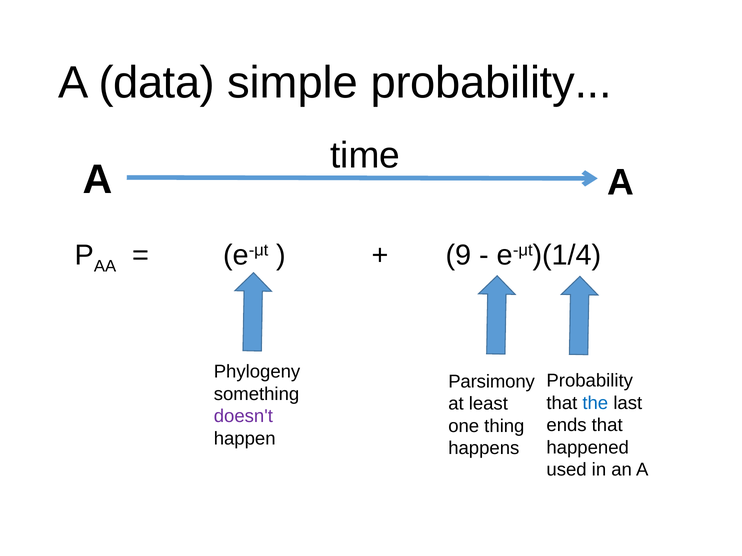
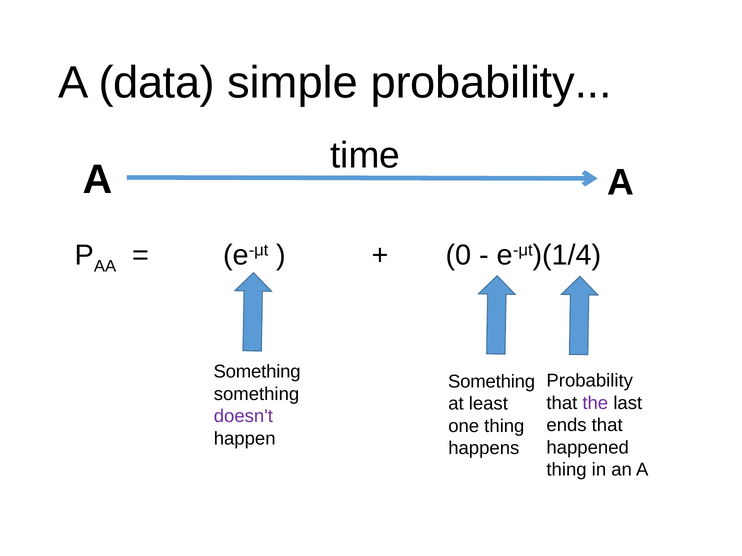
9: 9 -> 0
Phylogeny at (257, 372): Phylogeny -> Something
Parsimony at (492, 382): Parsimony -> Something
the colour: blue -> purple
used at (567, 470): used -> thing
